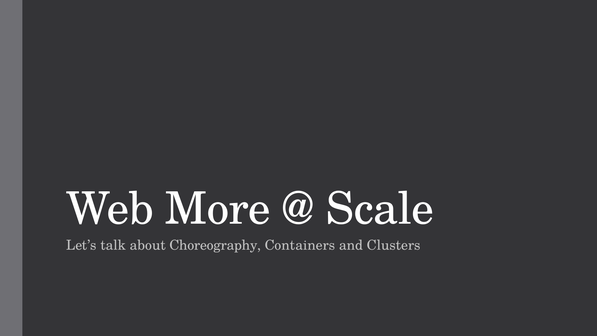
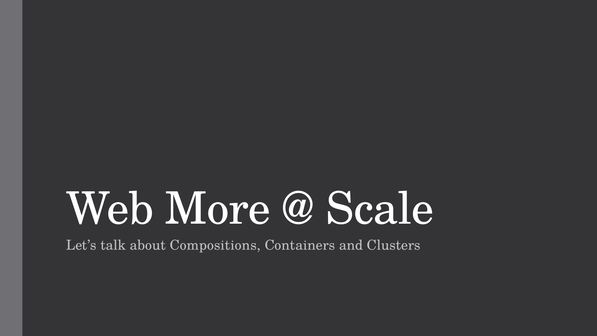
Choreography: Choreography -> Compositions
